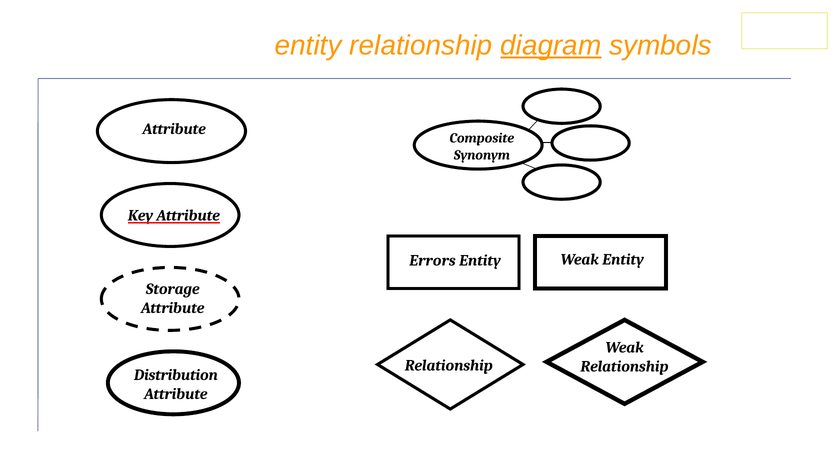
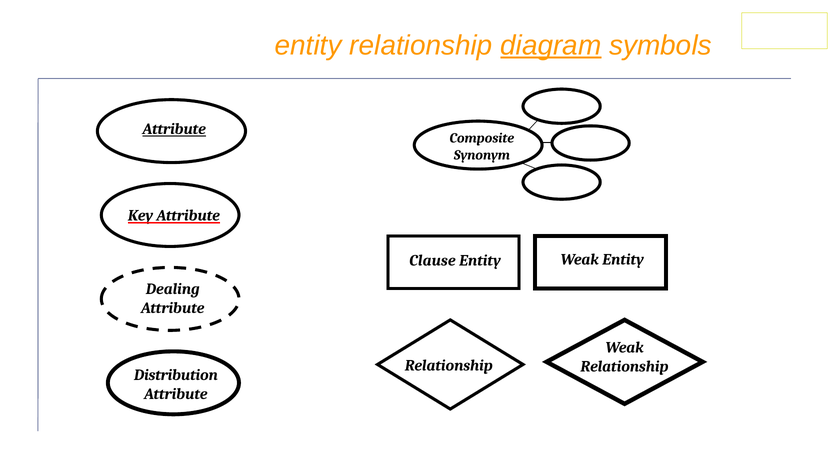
Attribute at (174, 129) underline: none -> present
Errors: Errors -> Clause
Storage: Storage -> Dealing
